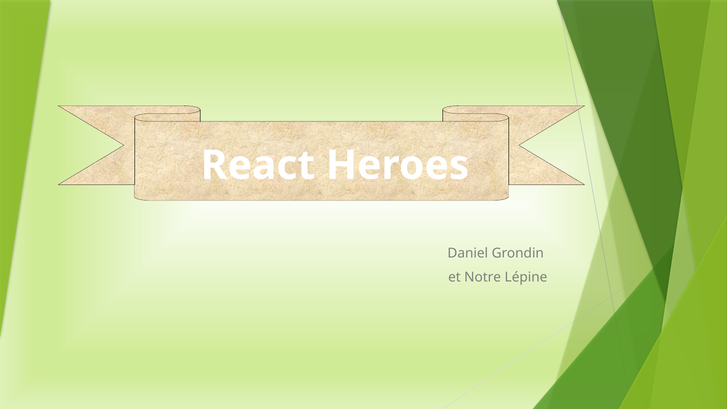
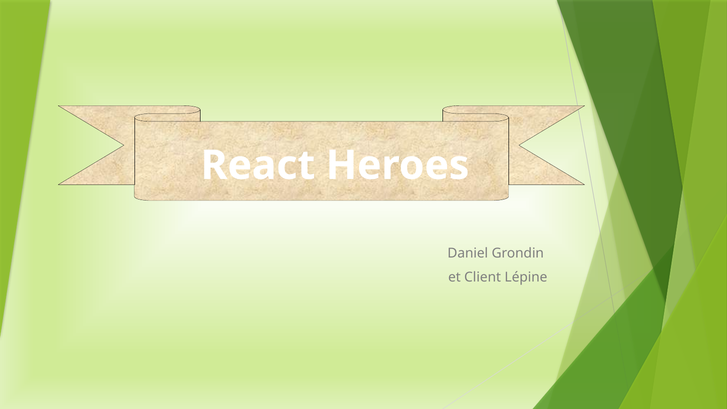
Notre: Notre -> Client
